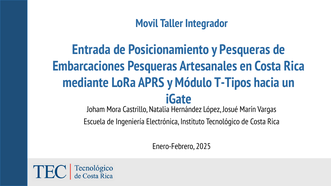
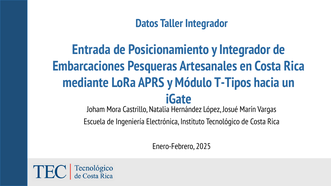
Movil: Movil -> Datos
y Pesqueras: Pesqueras -> Integrador
